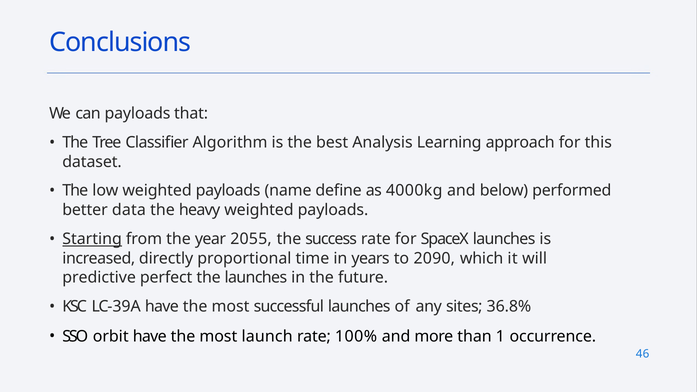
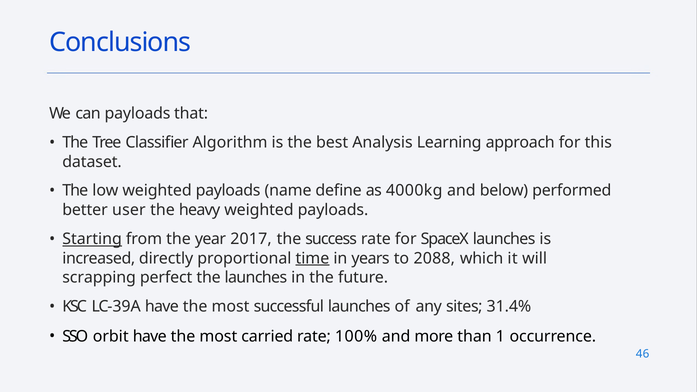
data: data -> user
2055: 2055 -> 2017
time underline: none -> present
2090: 2090 -> 2088
predictive: predictive -> scrapping
36.8%: 36.8% -> 31.4%
launch: launch -> carried
